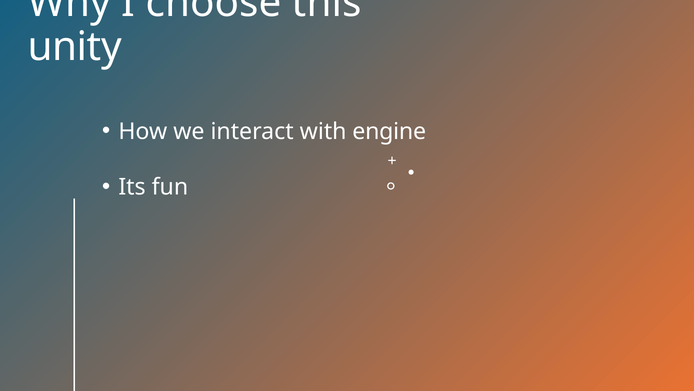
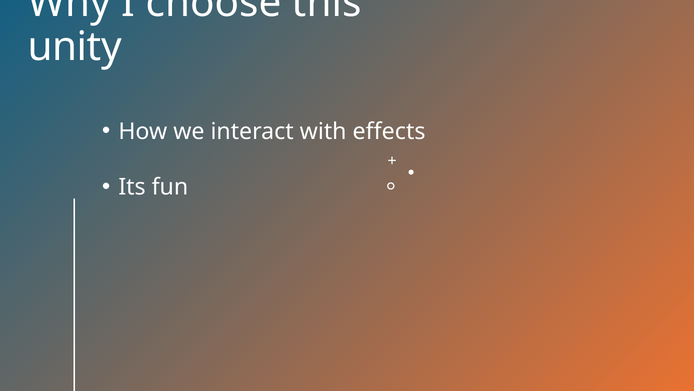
engine: engine -> effects
